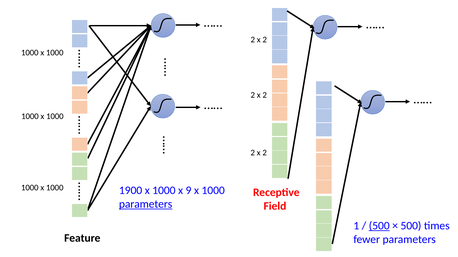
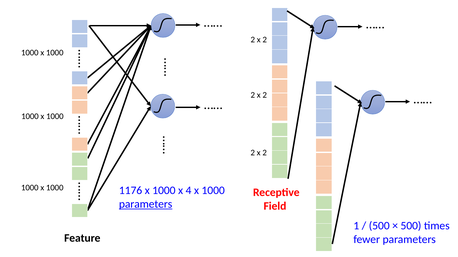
1900: 1900 -> 1176
9: 9 -> 4
500 at (379, 226) underline: present -> none
